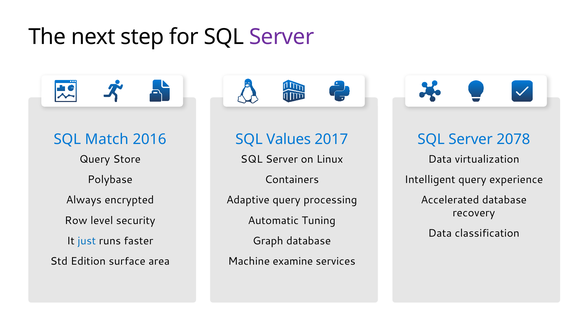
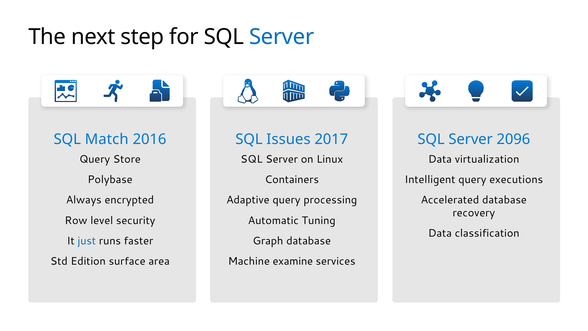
Server at (282, 37) colour: purple -> blue
Values: Values -> Issues
2078: 2078 -> 2096
experience: experience -> executions
